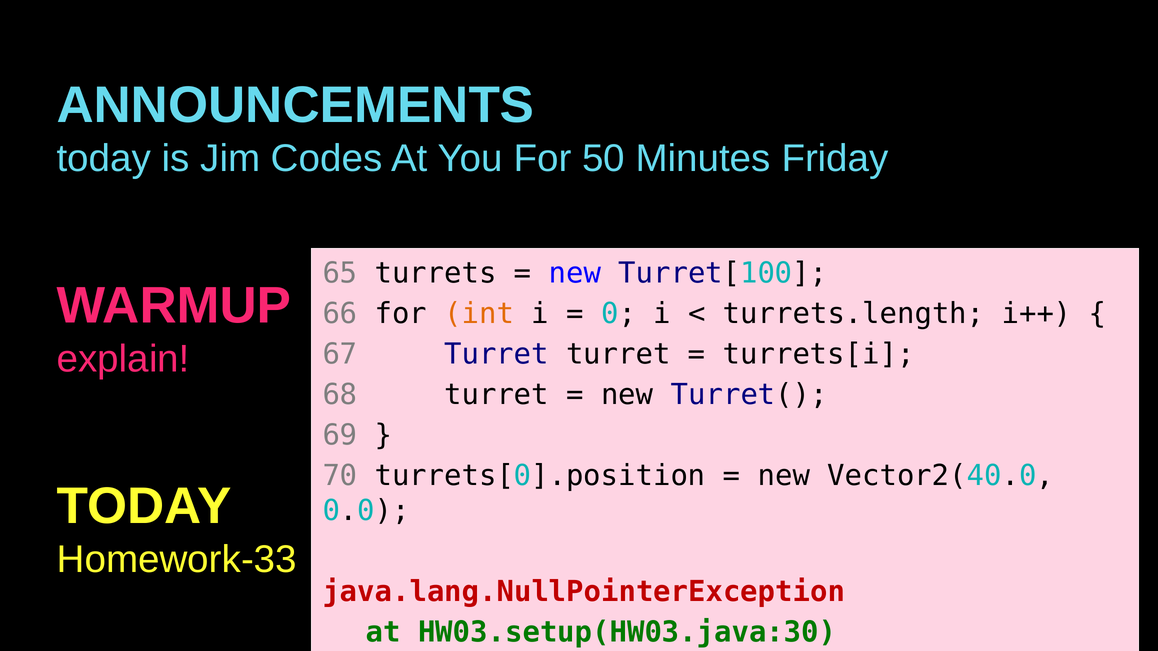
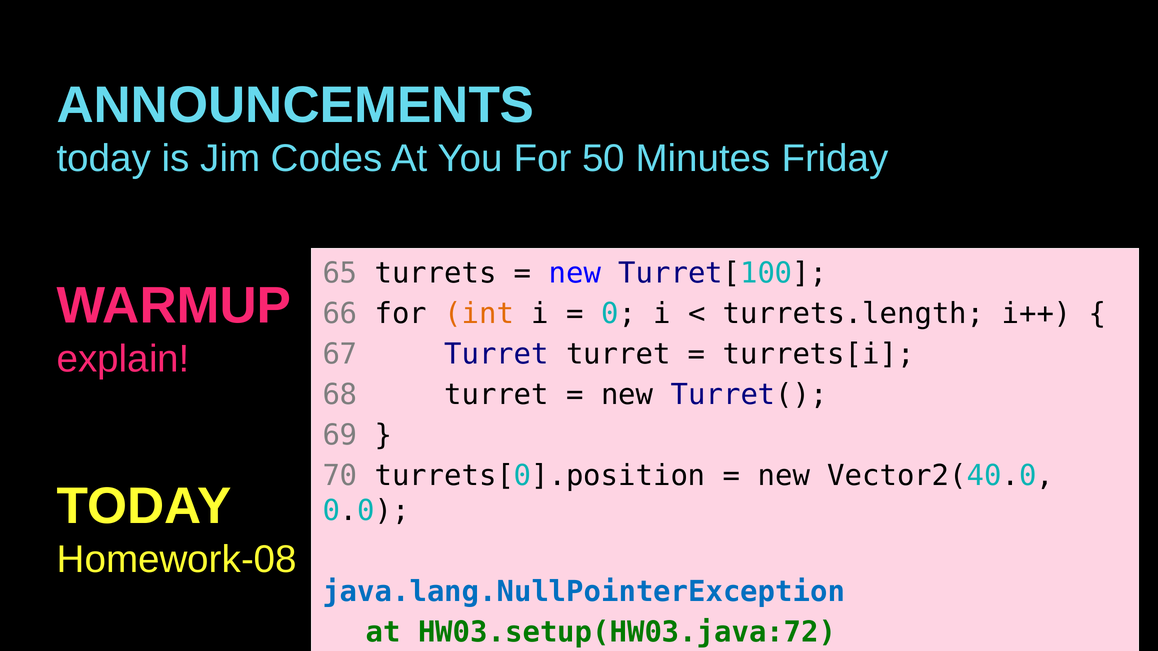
Homework-33: Homework-33 -> Homework-08
java.lang.NullPointerException colour: red -> blue
HW03.setup(HW03.java:30: HW03.setup(HW03.java:30 -> HW03.setup(HW03.java:72
